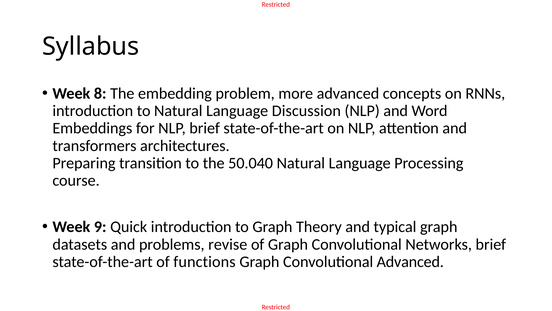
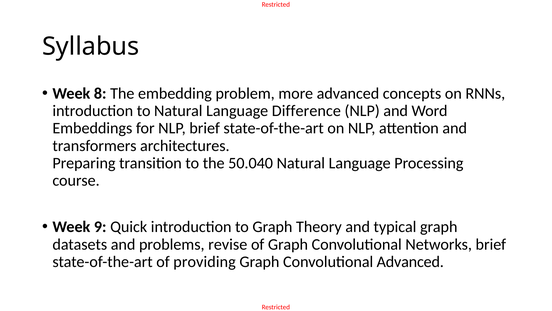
Discussion: Discussion -> Difference
functions: functions -> providing
